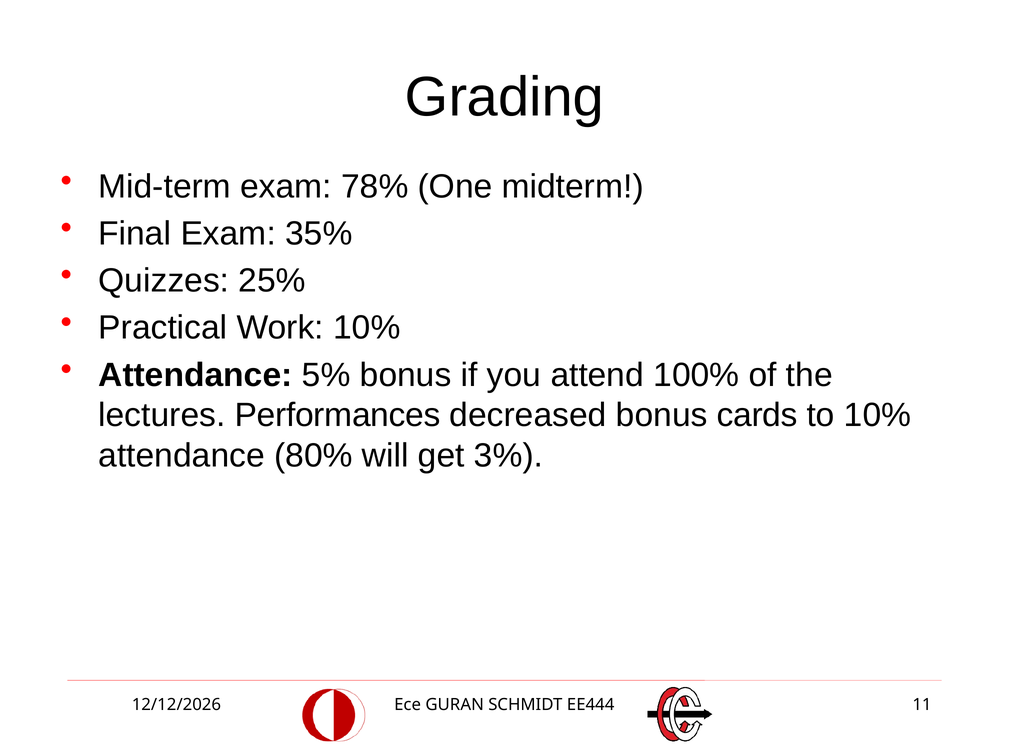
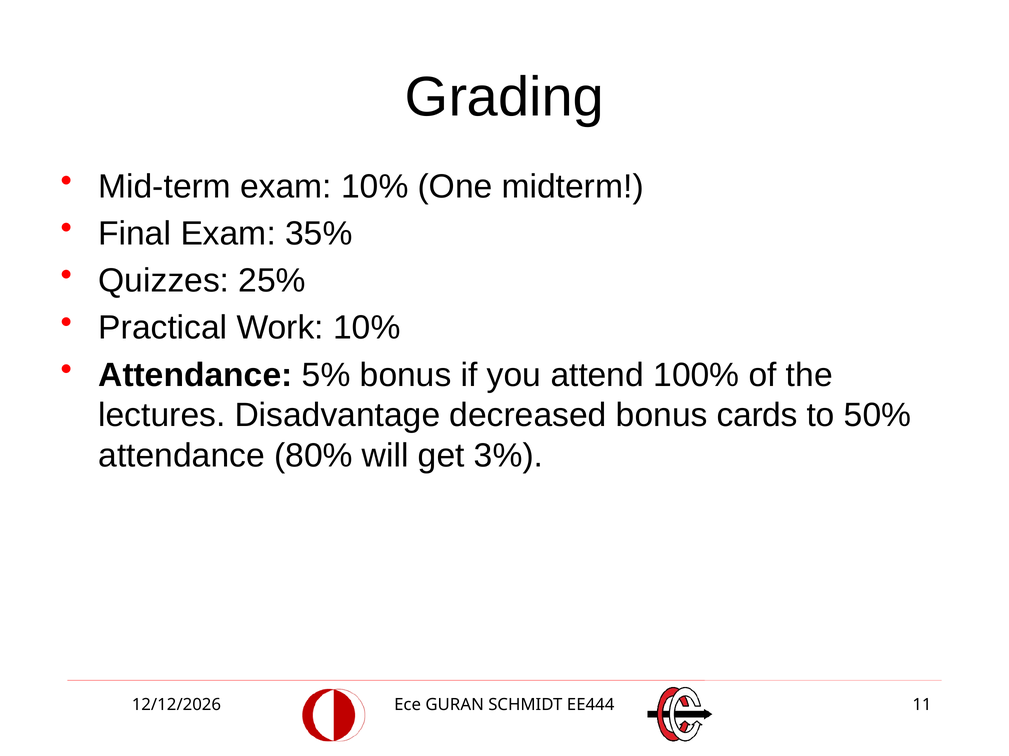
exam 78%: 78% -> 10%
Performances: Performances -> Disadvantage
to 10%: 10% -> 50%
